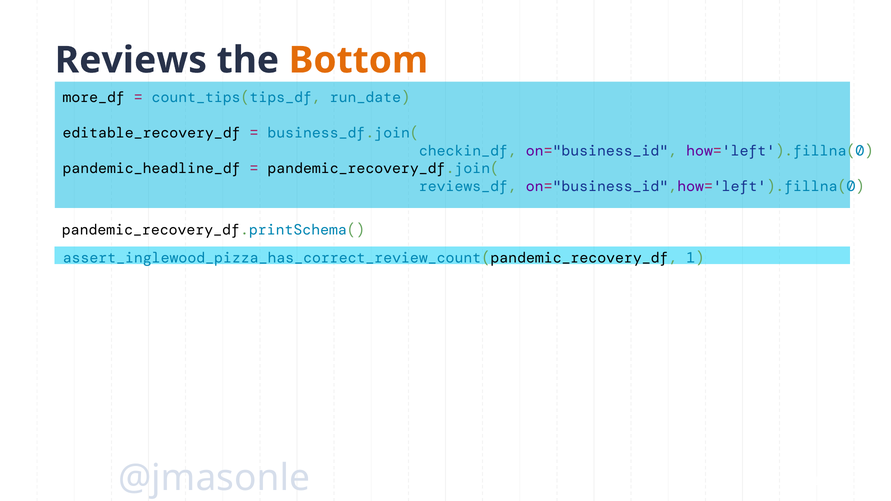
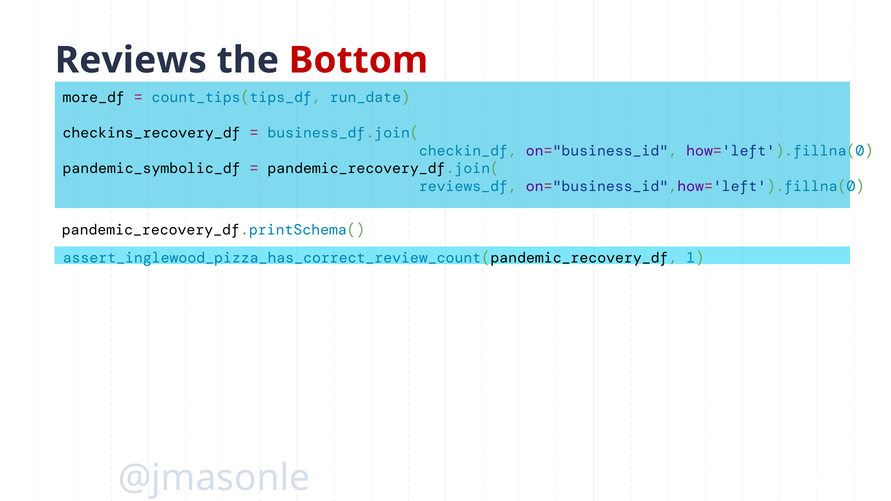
Bottom colour: orange -> red
editable_recovery_df: editable_recovery_df -> checkins_recovery_df
pandemic_headline_df: pandemic_headline_df -> pandemic_symbolic_df
